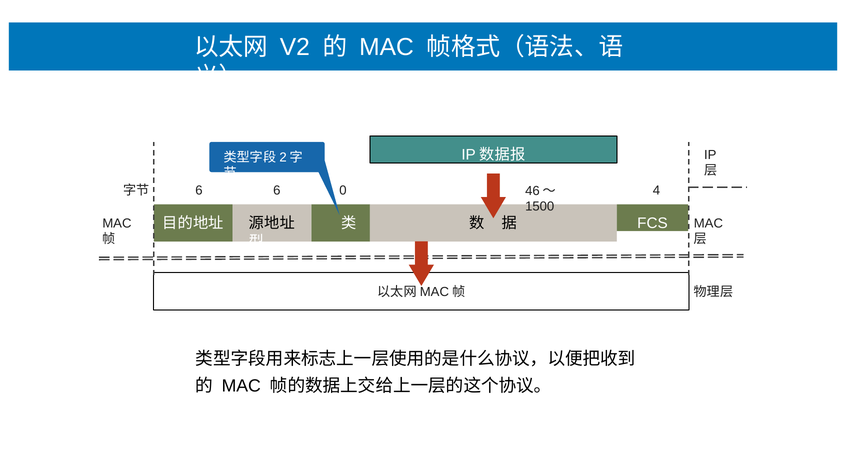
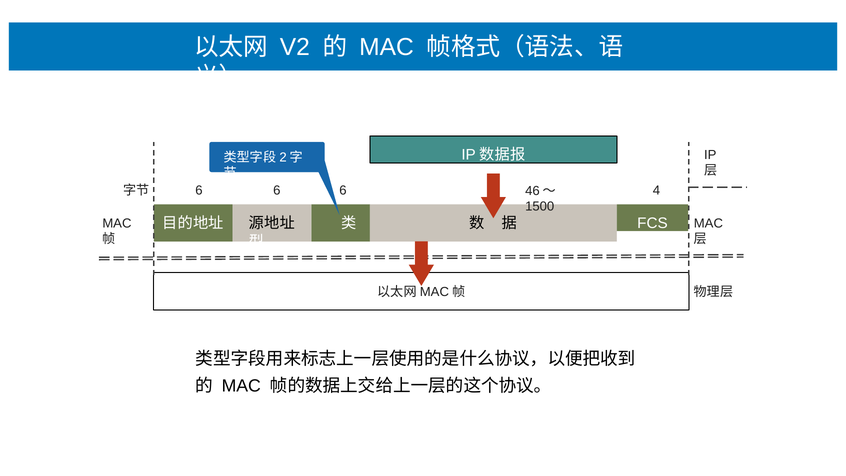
0 at (343, 191): 0 -> 6
